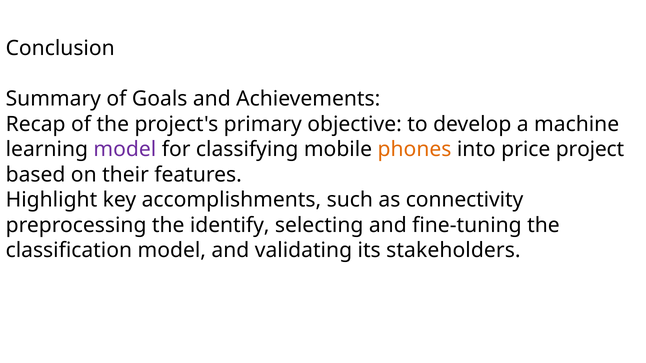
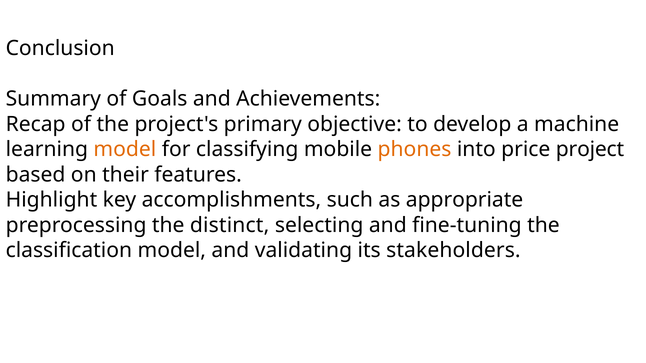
model at (125, 150) colour: purple -> orange
connectivity: connectivity -> appropriate
identify: identify -> distinct
